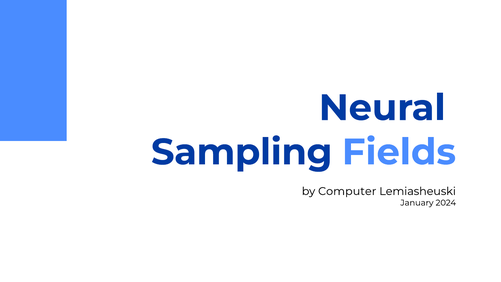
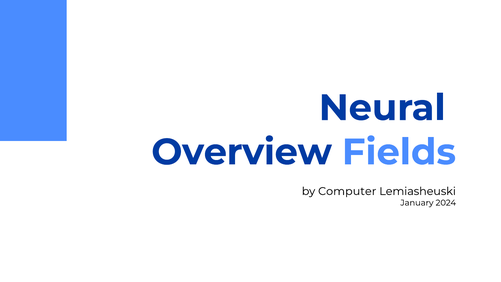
Sampling: Sampling -> Overview
